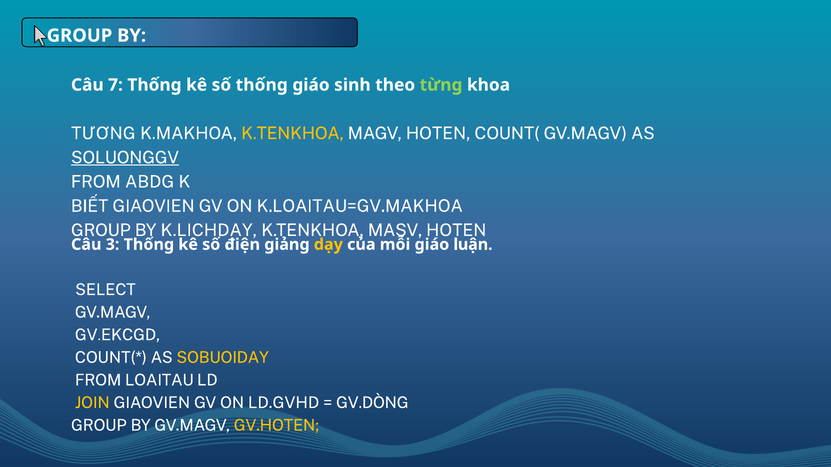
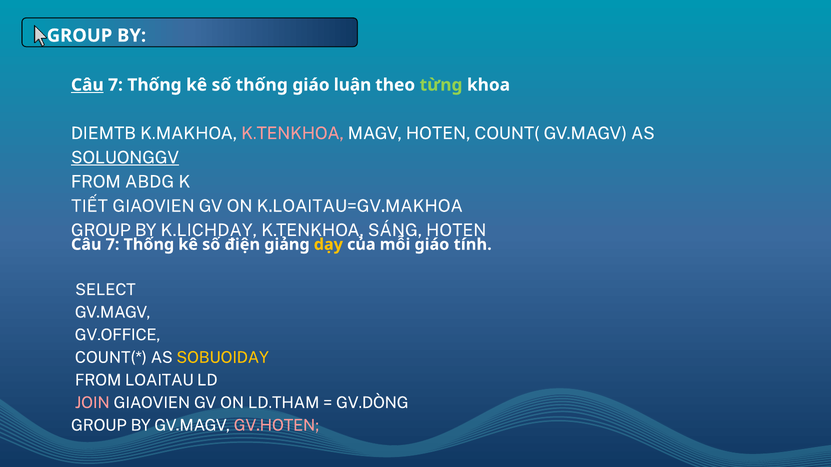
Câu at (87, 85) underline: none -> present
sinh: sinh -> luận
TƯƠNG: TƯƠNG -> DIEMTB
K.TENKHOA at (292, 134) colour: yellow -> pink
BIẾT: BIẾT -> TIẾT
MASV: MASV -> SÁNG
3 at (113, 245): 3 -> 7
luận: luận -> tính
GV.EKCGD: GV.EKCGD -> GV.OFFICE
JOIN colour: yellow -> pink
LD.GVHD: LD.GVHD -> LD.THAM
GV.HOTEN colour: yellow -> pink
